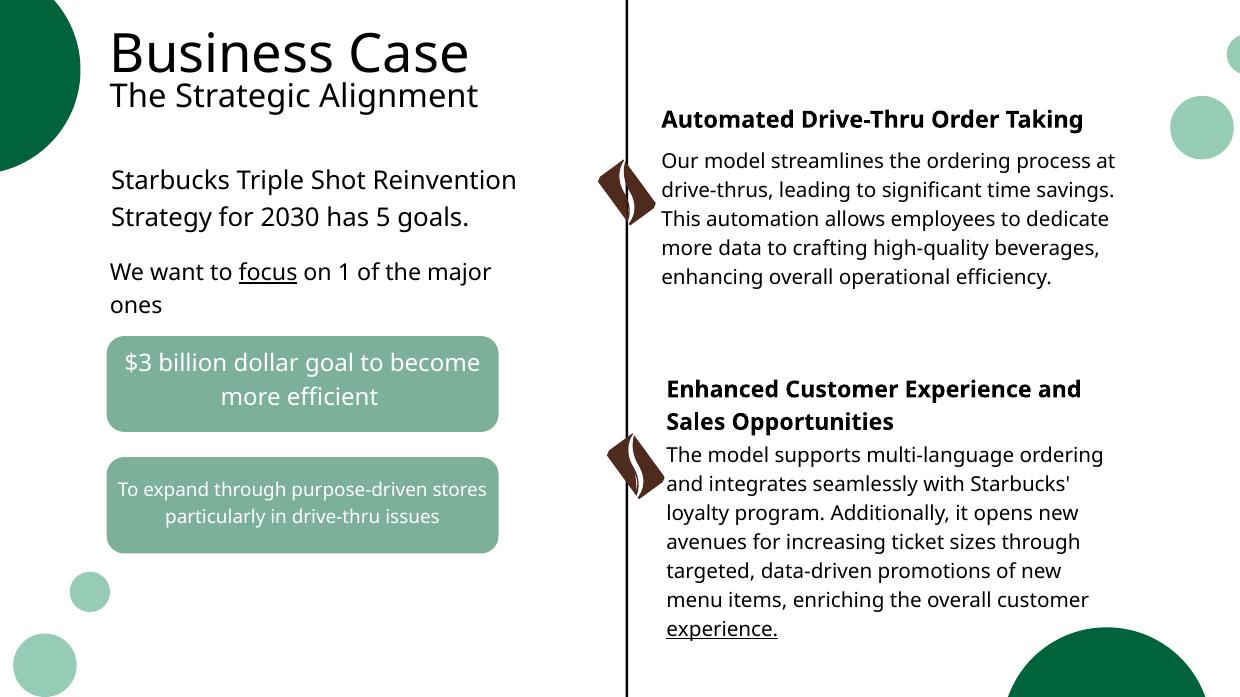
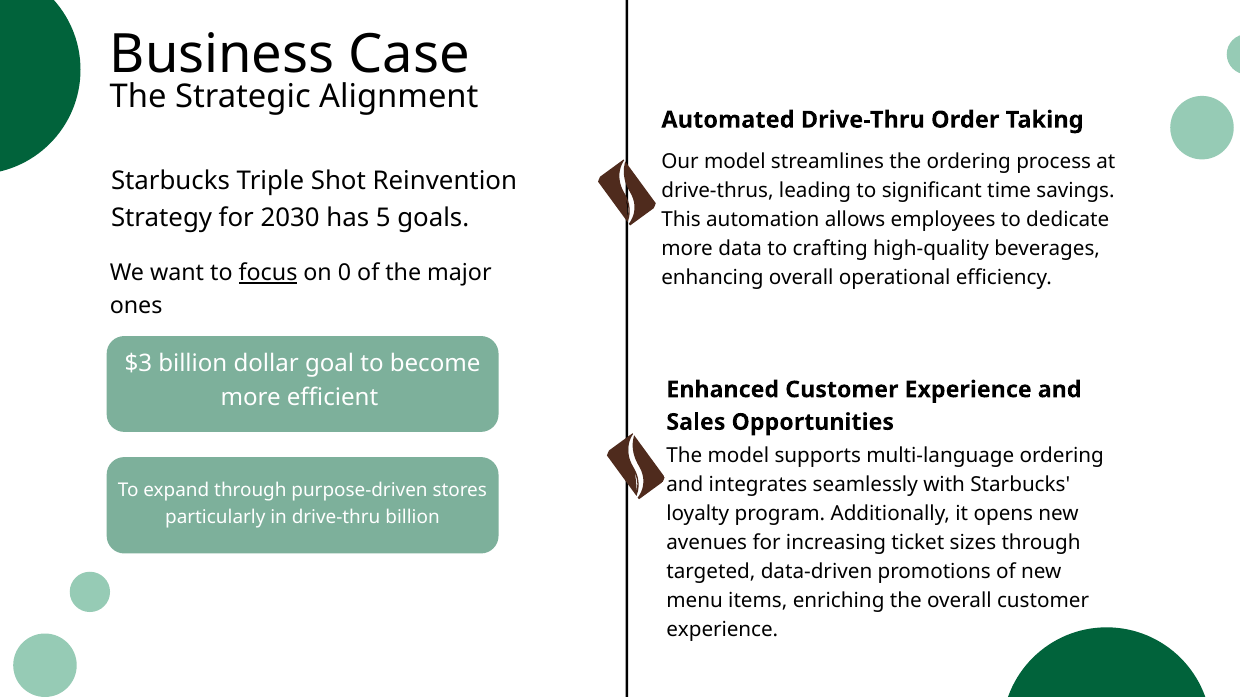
1: 1 -> 0
drive-thru issues: issues -> billion
experience at (722, 630) underline: present -> none
